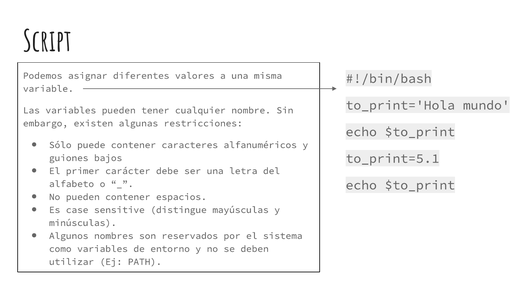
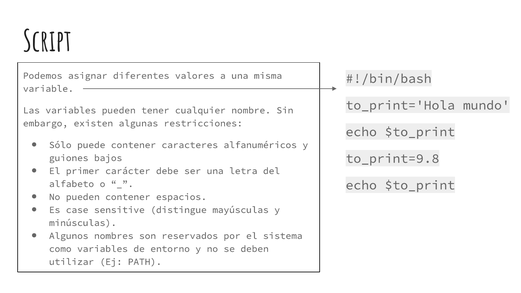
to_print=5.1: to_print=5.1 -> to_print=9.8
